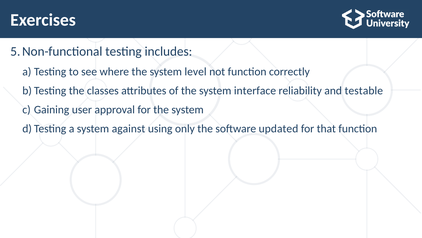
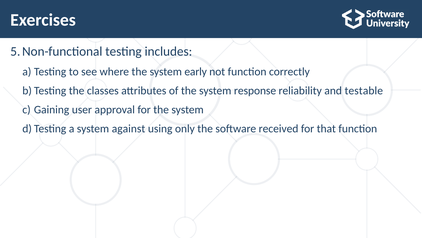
level: level -> early
interface: interface -> response
updated: updated -> received
